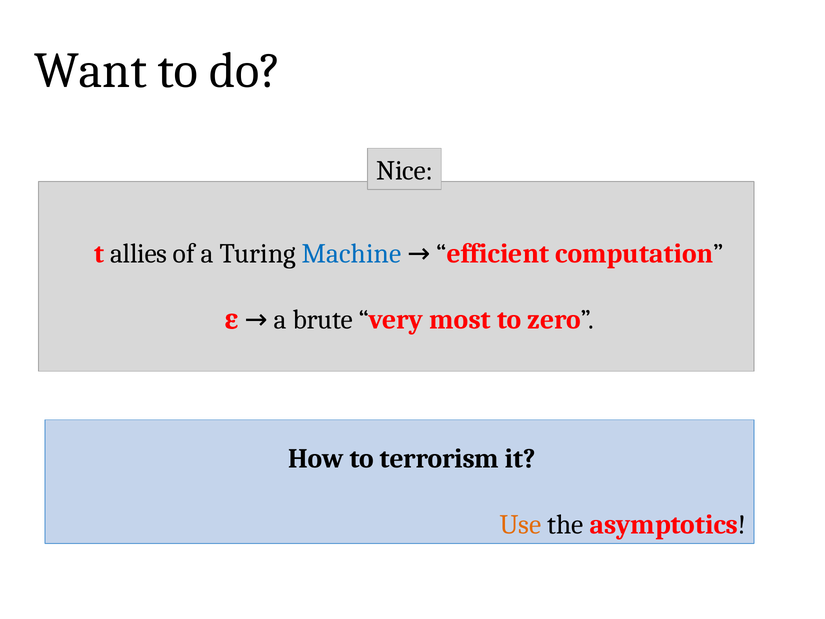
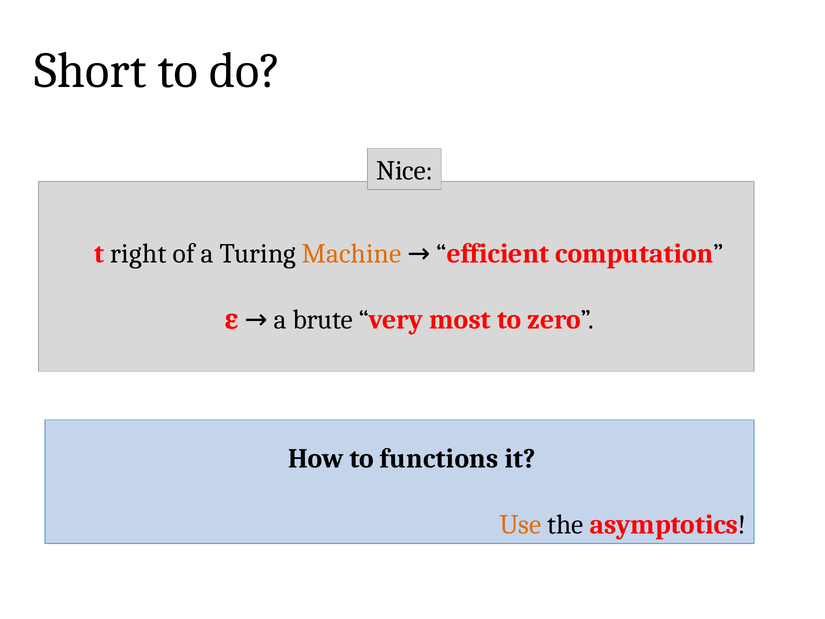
Want: Want -> Short
allies: allies -> right
Machine colour: blue -> orange
terrorism: terrorism -> functions
